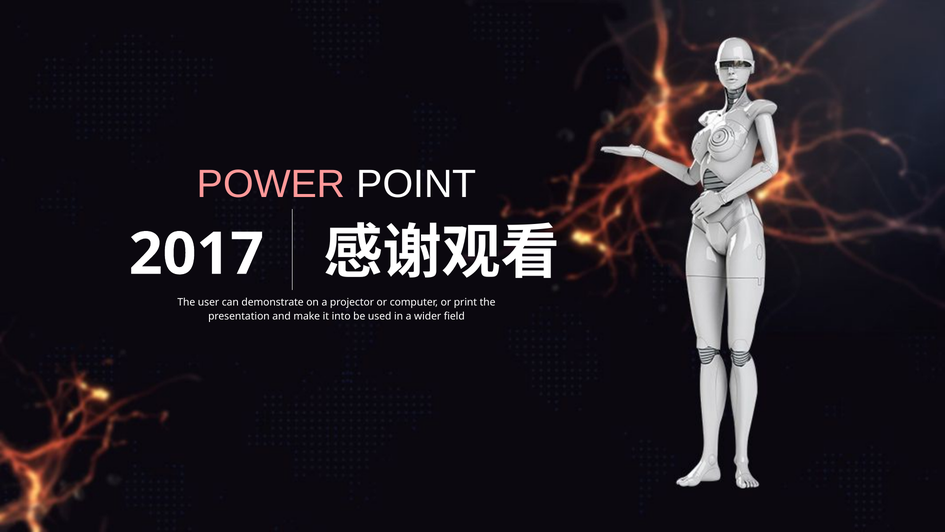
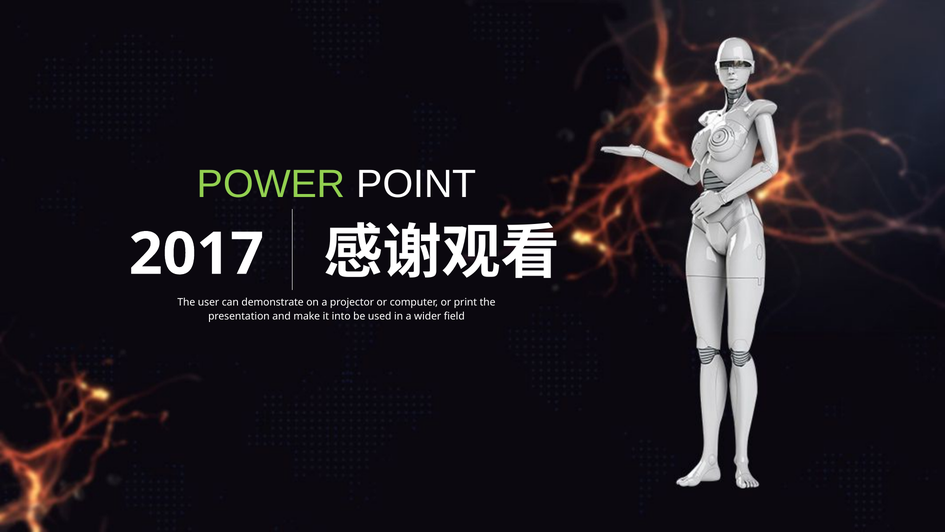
POWER colour: pink -> light green
